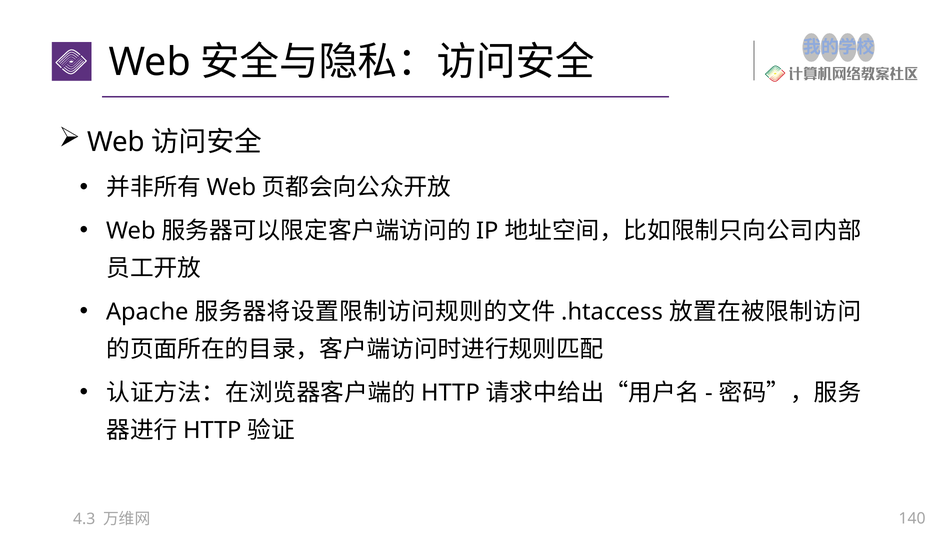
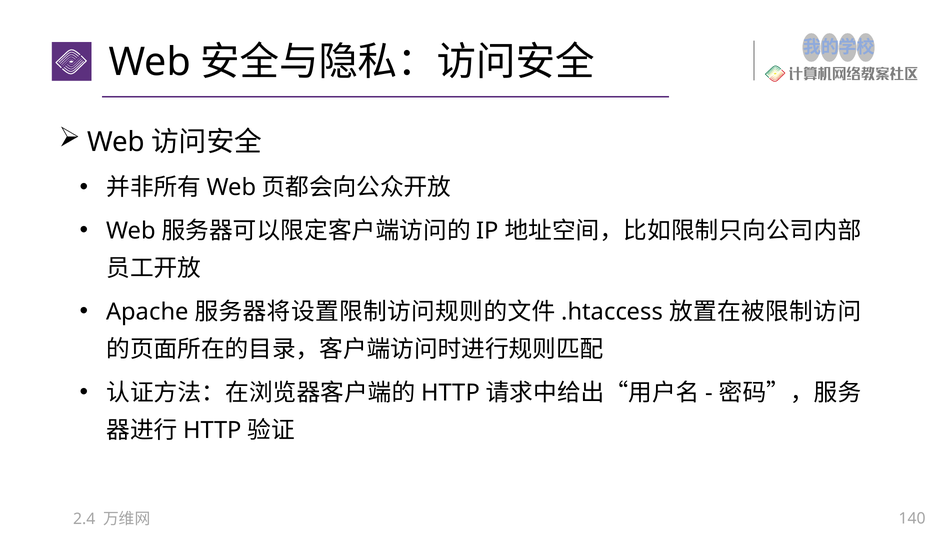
4.3: 4.3 -> 2.4
